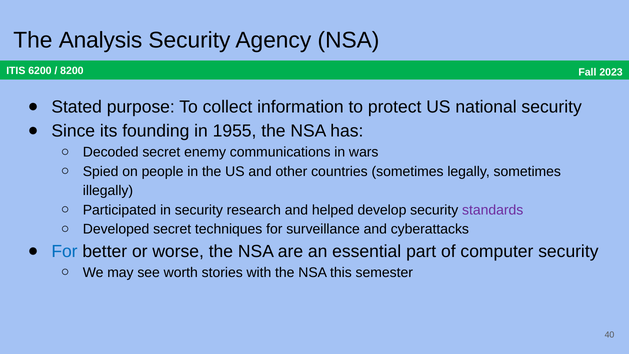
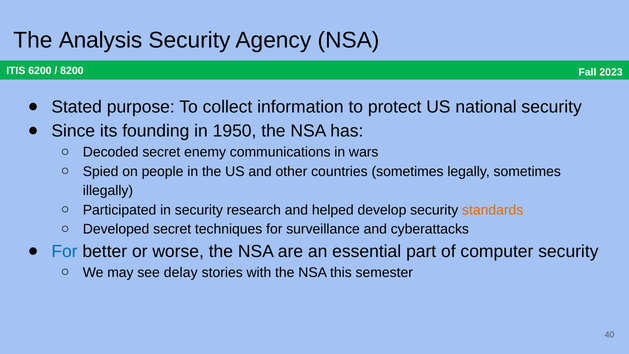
1955: 1955 -> 1950
standards colour: purple -> orange
worth: worth -> delay
